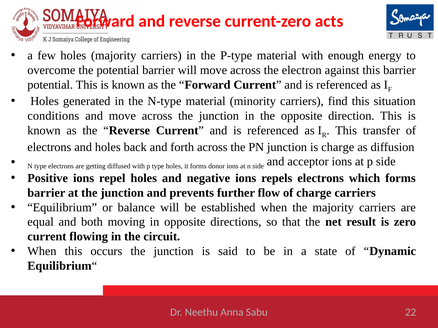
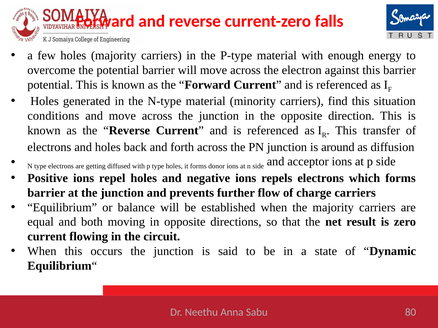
acts: acts -> falls
is charge: charge -> around
22: 22 -> 80
